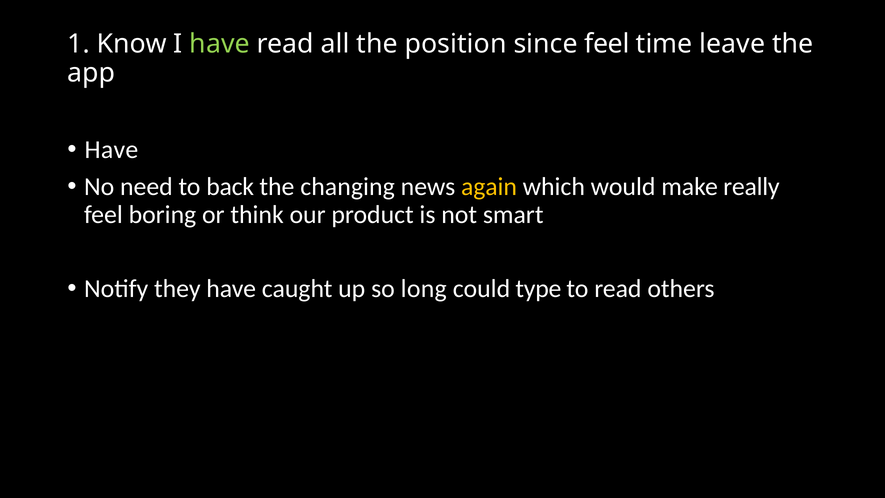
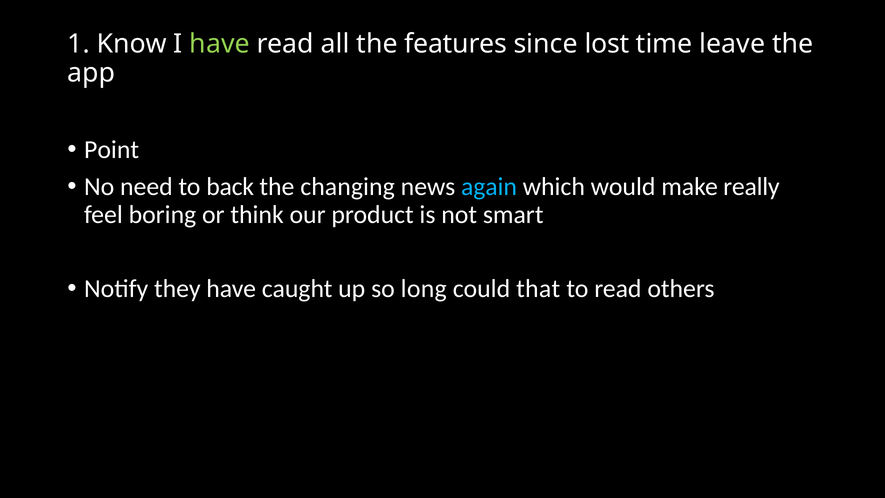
position: position -> features
since feel: feel -> lost
Have at (111, 150): Have -> Point
again colour: yellow -> light blue
type: type -> that
